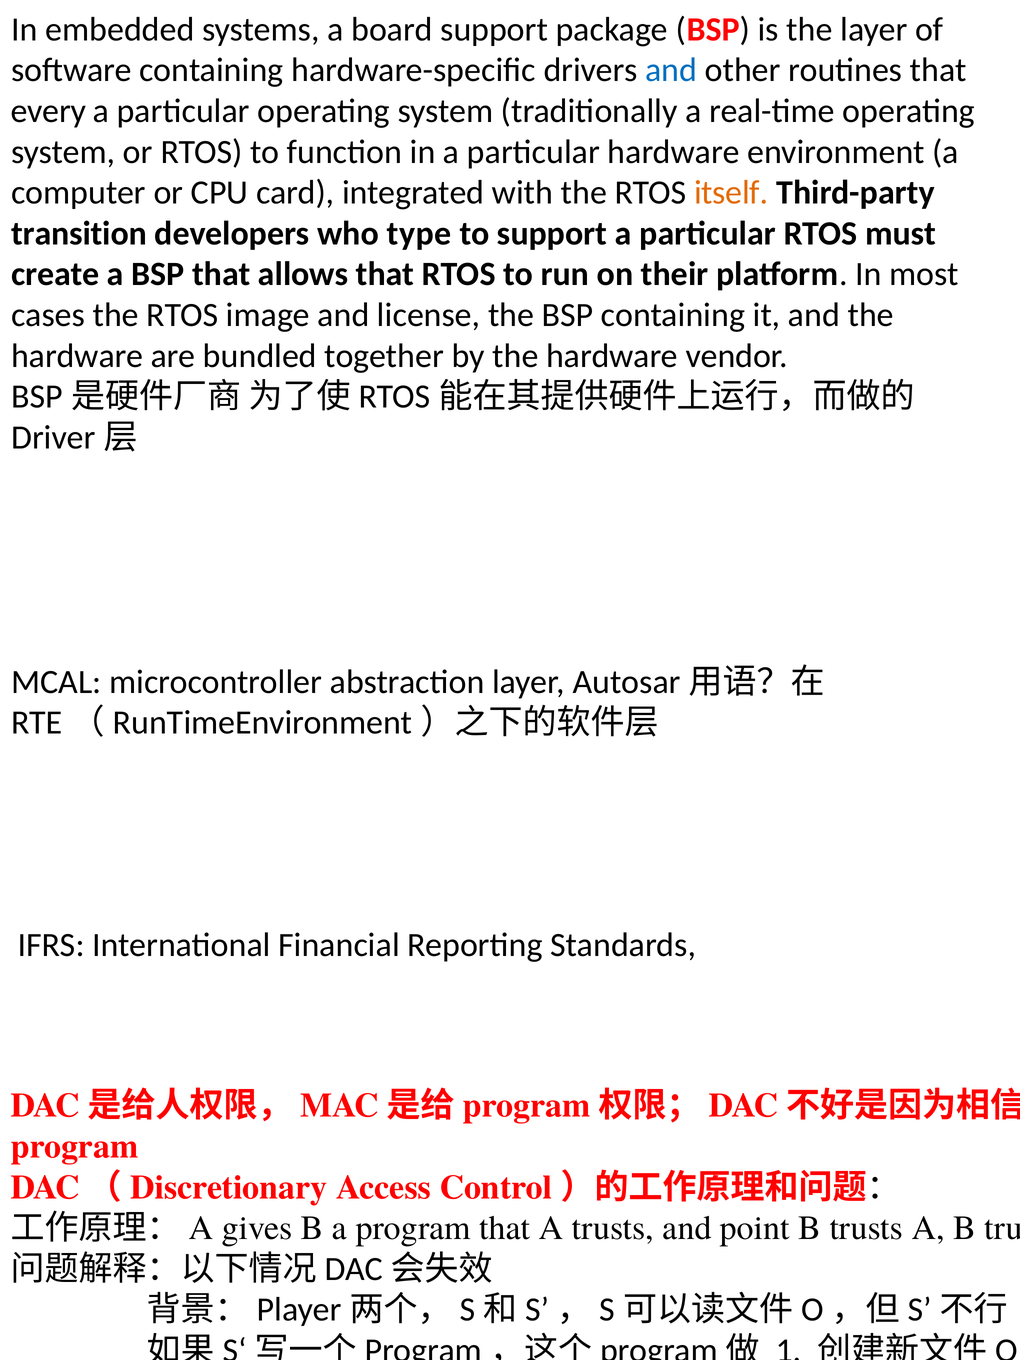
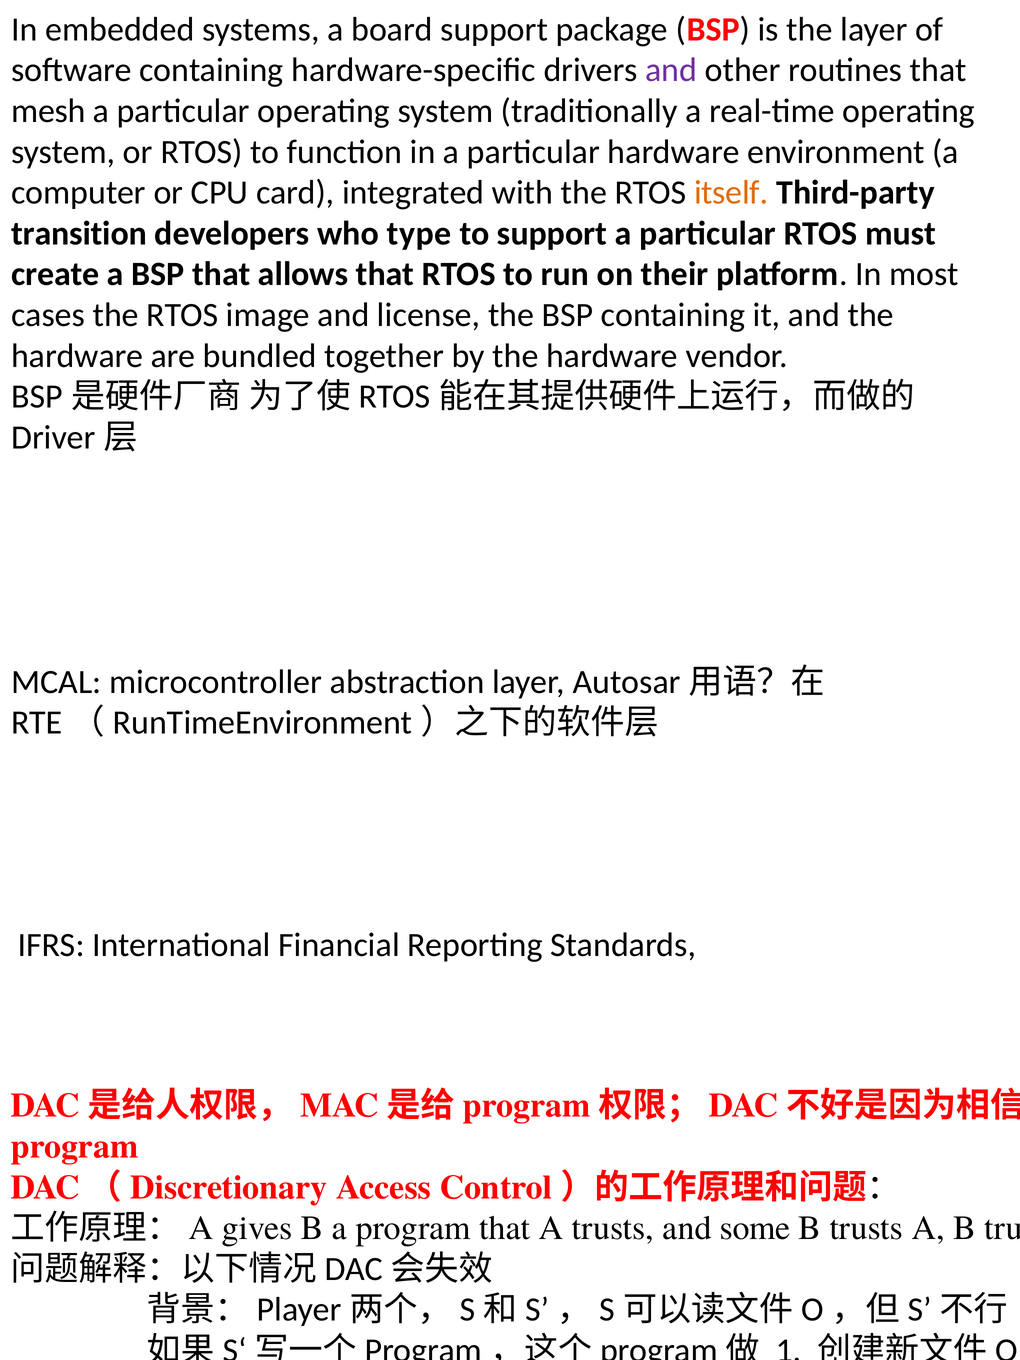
and at (671, 70) colour: blue -> purple
every: every -> mesh
point: point -> some
